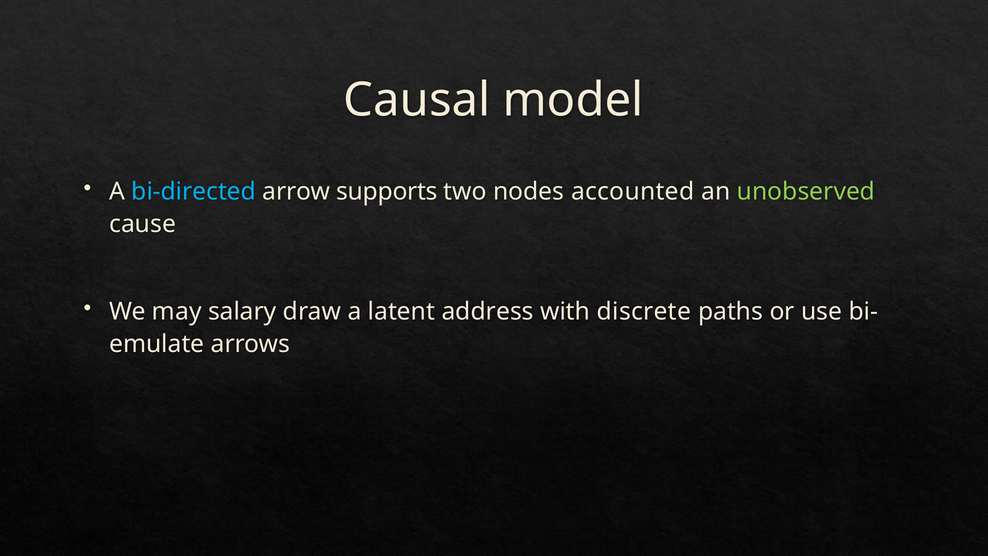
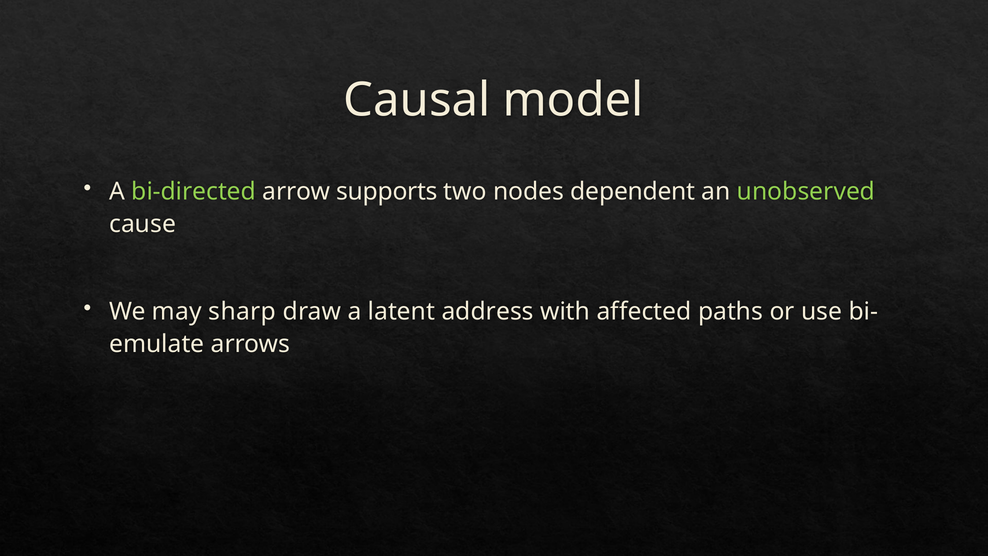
bi-directed colour: light blue -> light green
accounted: accounted -> dependent
salary: salary -> sharp
discrete: discrete -> affected
